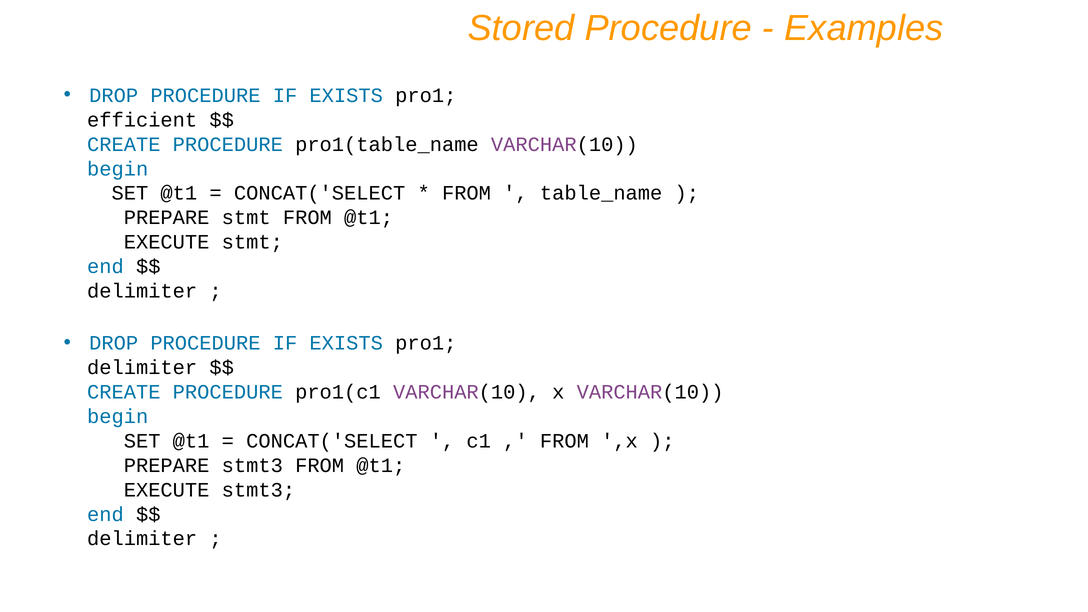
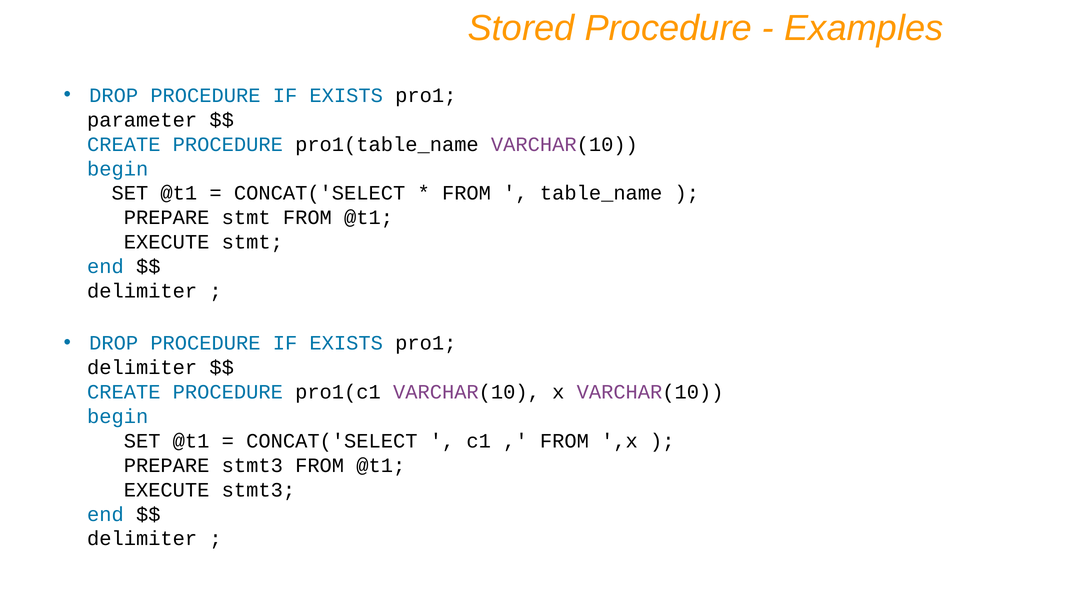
efficient: efficient -> parameter
